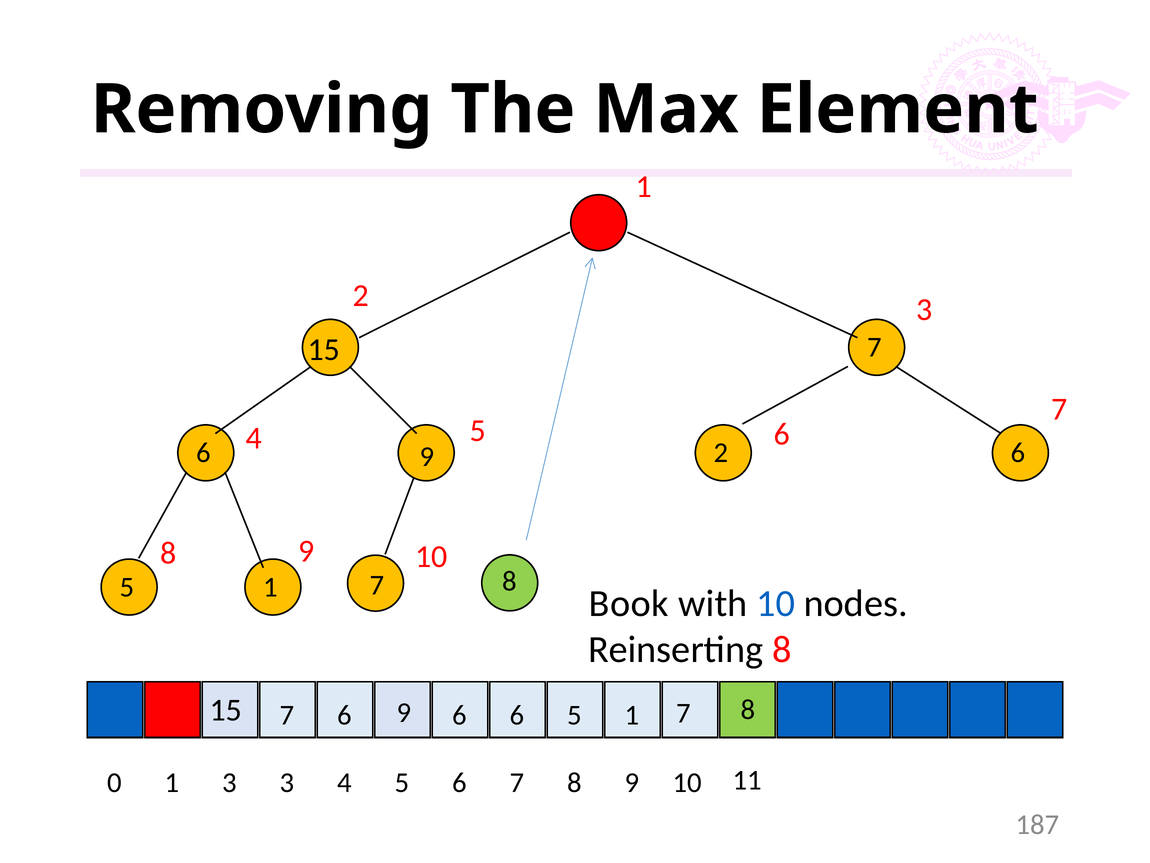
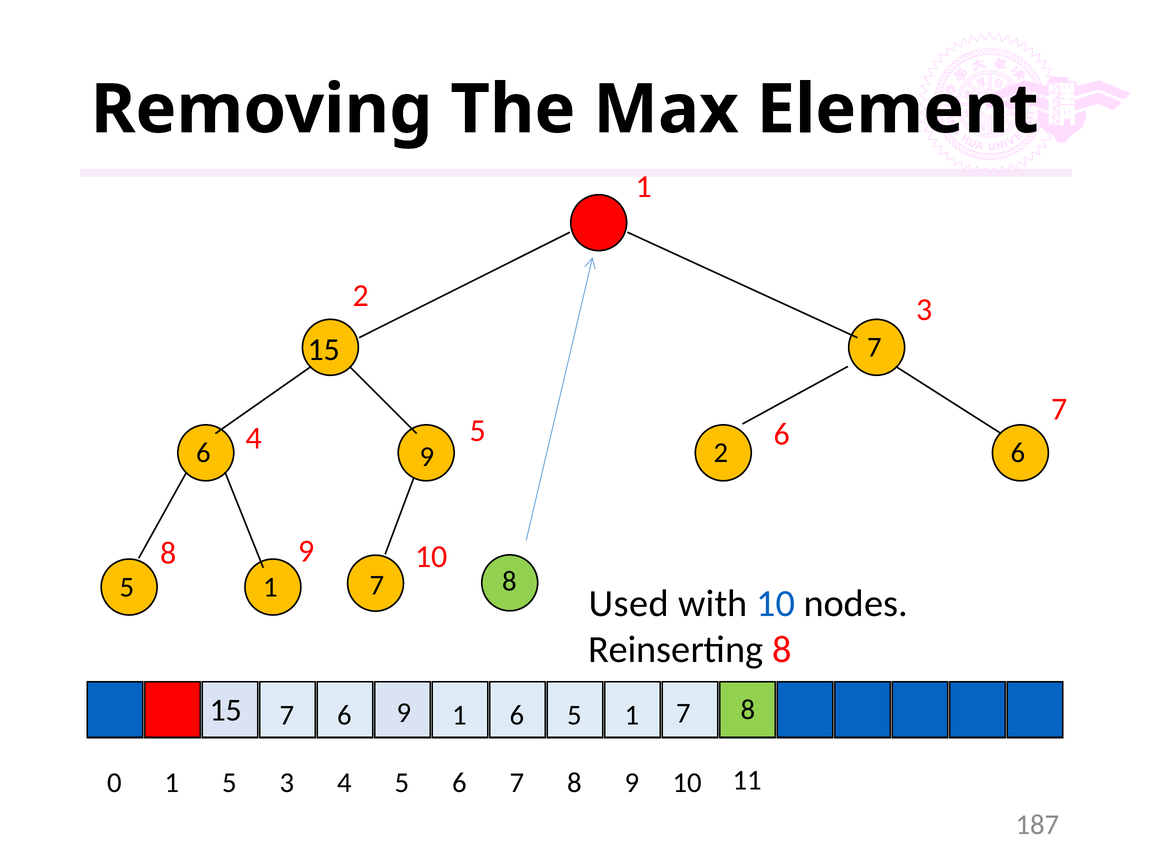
Book: Book -> Used
7 6 6: 6 -> 1
1 3: 3 -> 5
